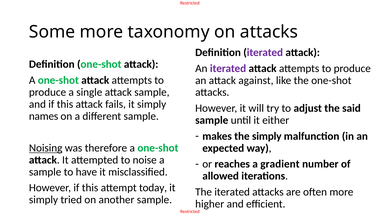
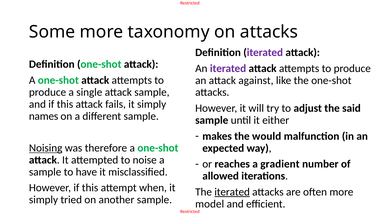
the simply: simply -> would
today: today -> when
iterated at (232, 192) underline: none -> present
higher: higher -> model
